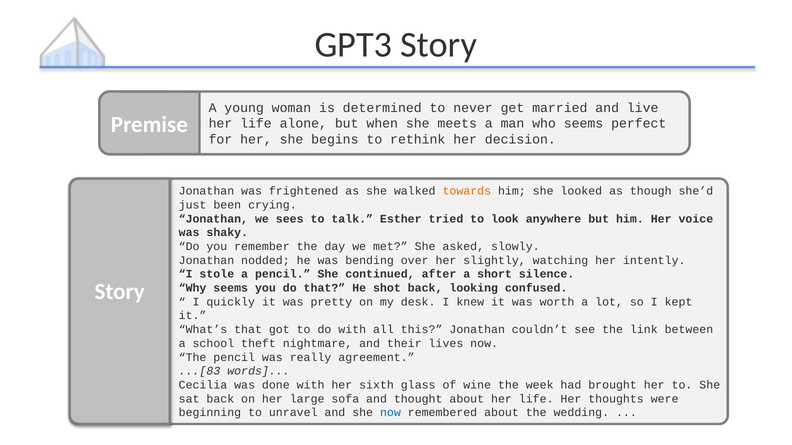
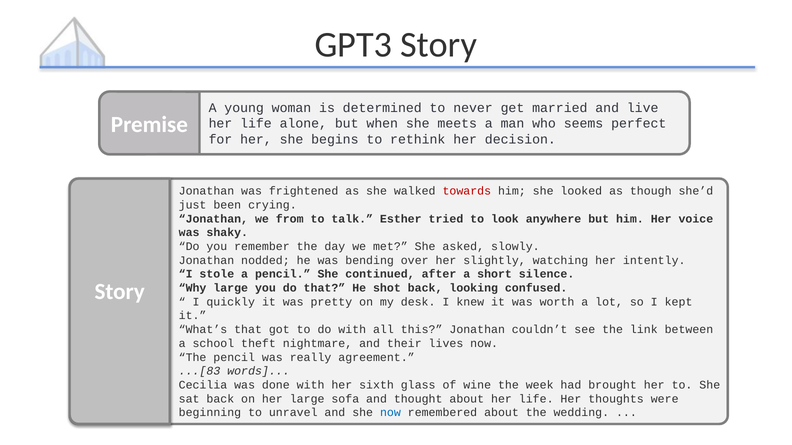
towards colour: orange -> red
sees: sees -> from
Why seems: seems -> large
